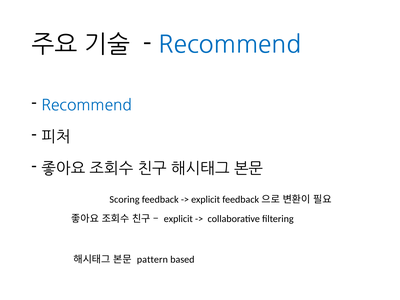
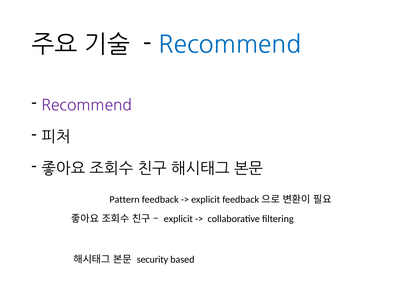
Recommend at (87, 105) colour: blue -> purple
Scoring: Scoring -> Pattern
pattern: pattern -> security
